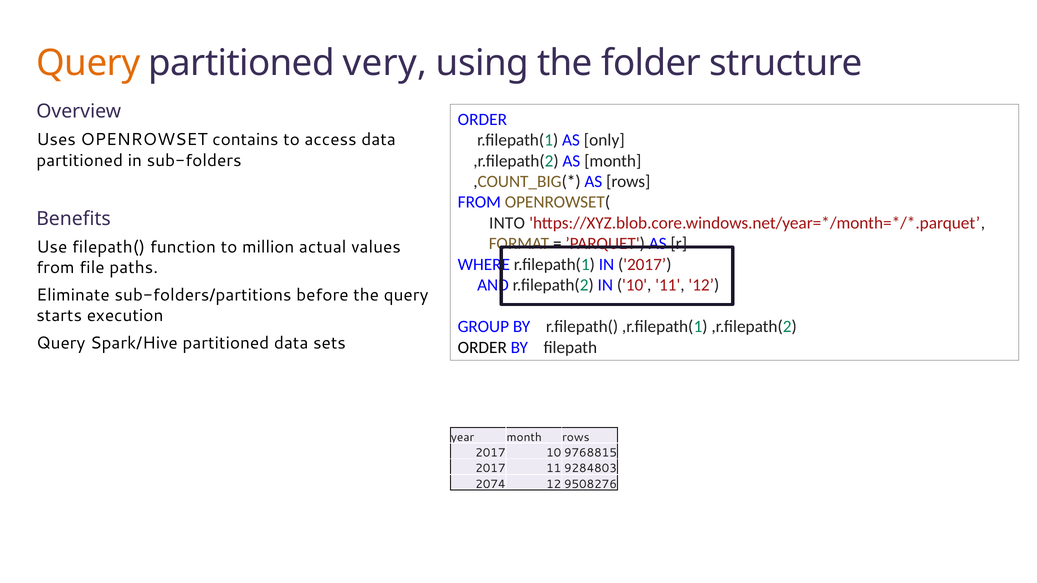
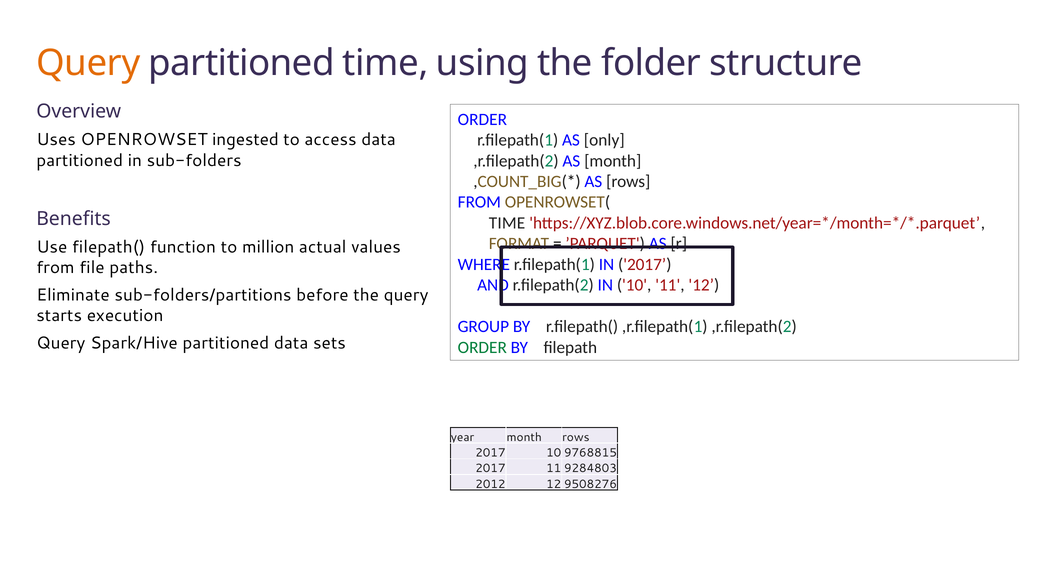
partitioned very: very -> time
contains: contains -> ingested
INTO at (507, 223): INTO -> TIME
ORDER at (482, 347) colour: black -> green
2074: 2074 -> 2012
